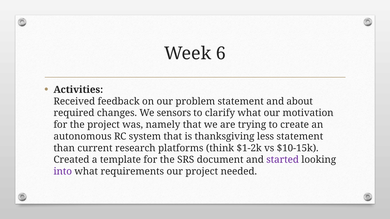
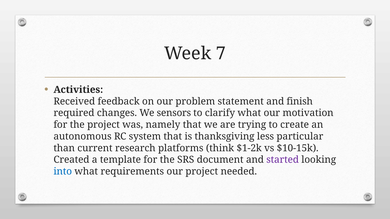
6: 6 -> 7
about: about -> finish
less statement: statement -> particular
into colour: purple -> blue
